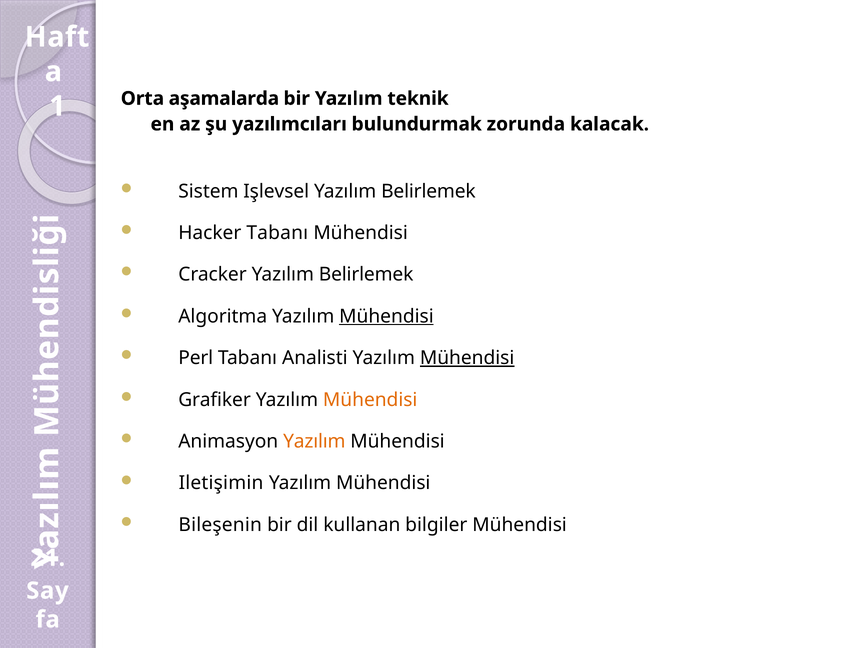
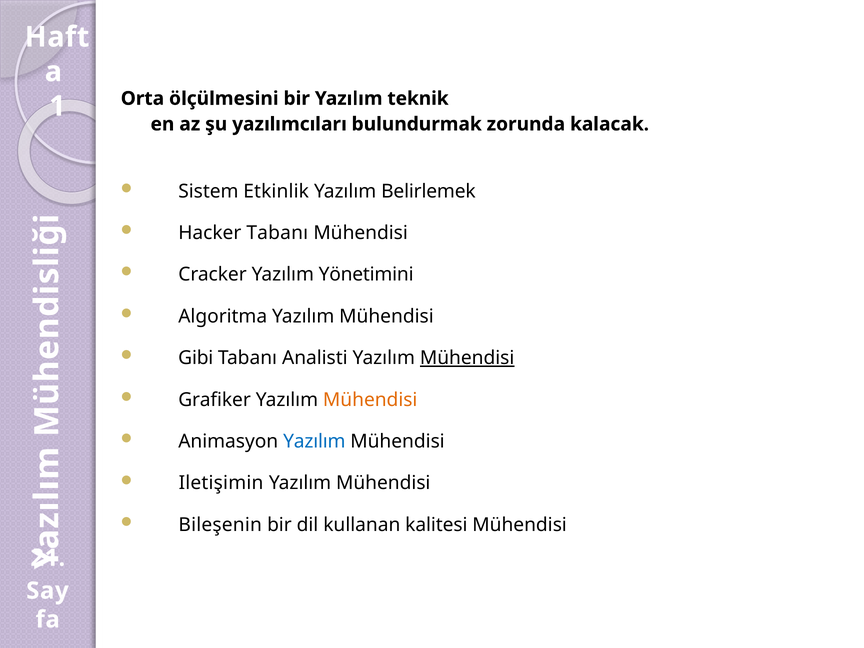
aşamalarda: aşamalarda -> ölçülmesini
Işlevsel: Işlevsel -> Etkinlik
Cracker Yazılım Belirlemek: Belirlemek -> Yönetimini
Mühendisi at (386, 316) underline: present -> none
Perl: Perl -> Gibi
Yazılım at (314, 441) colour: orange -> blue
bilgiler: bilgiler -> kalitesi
